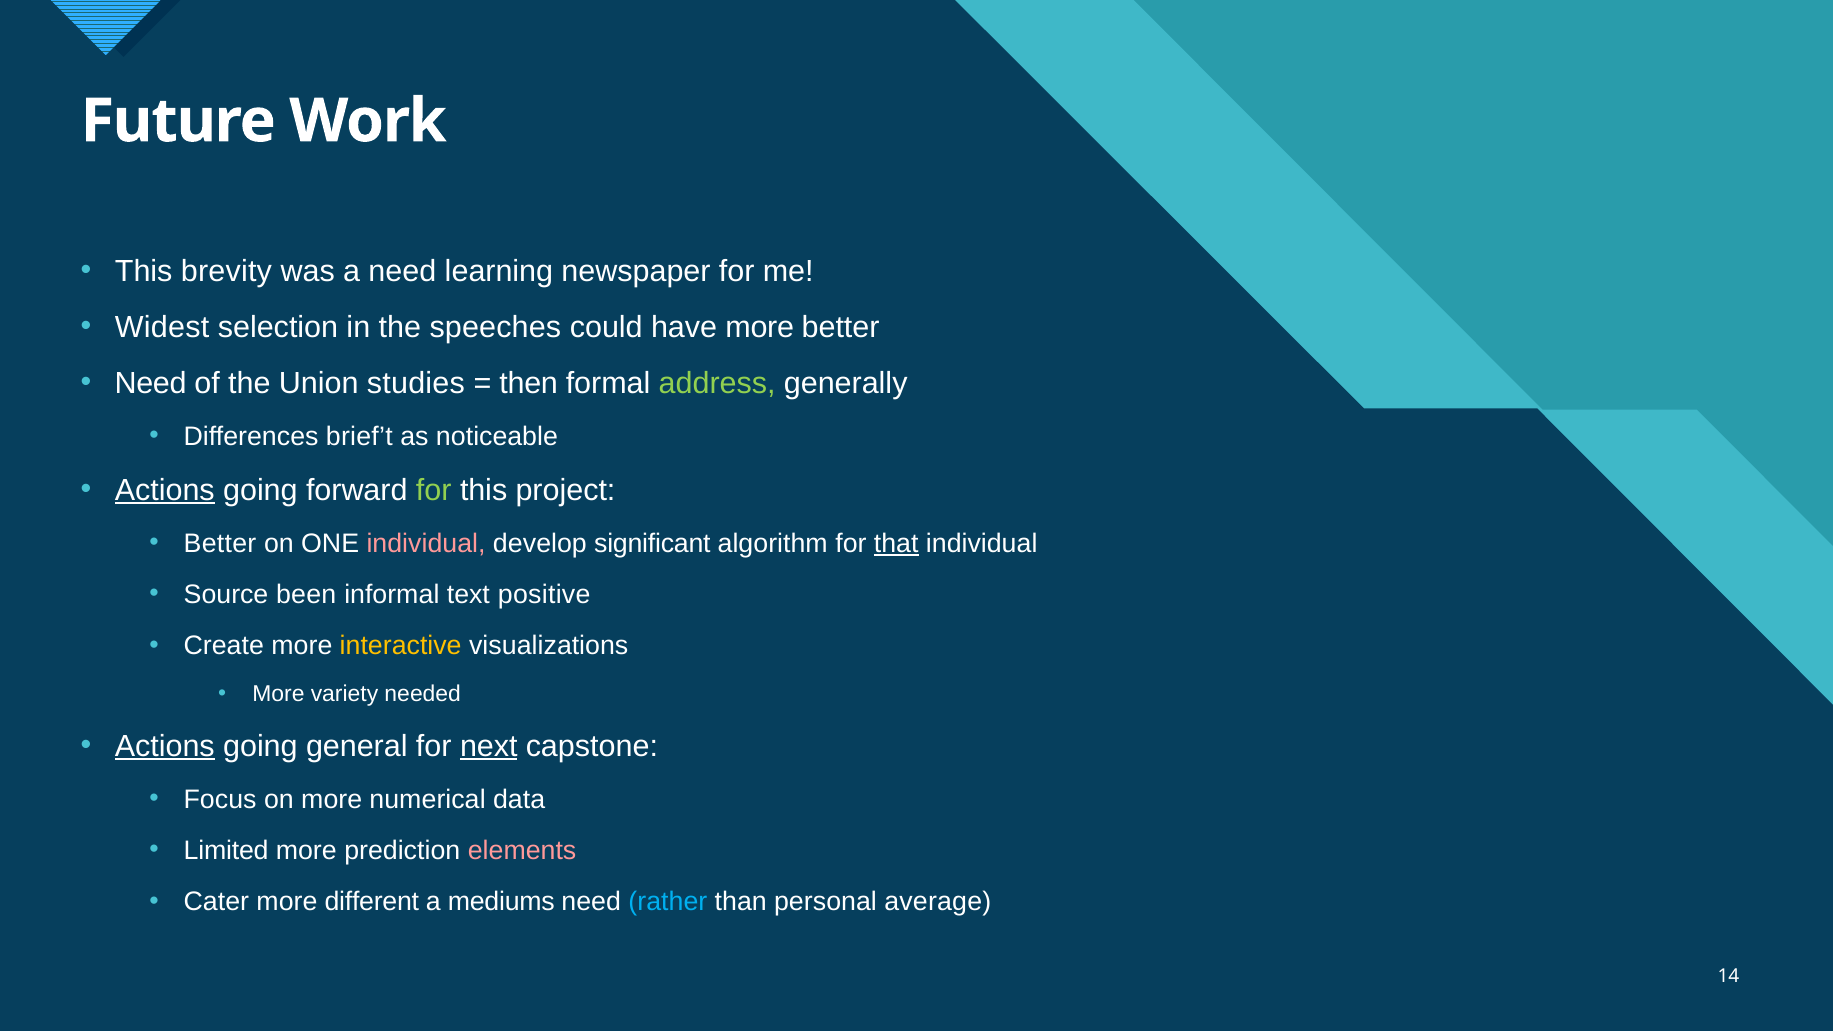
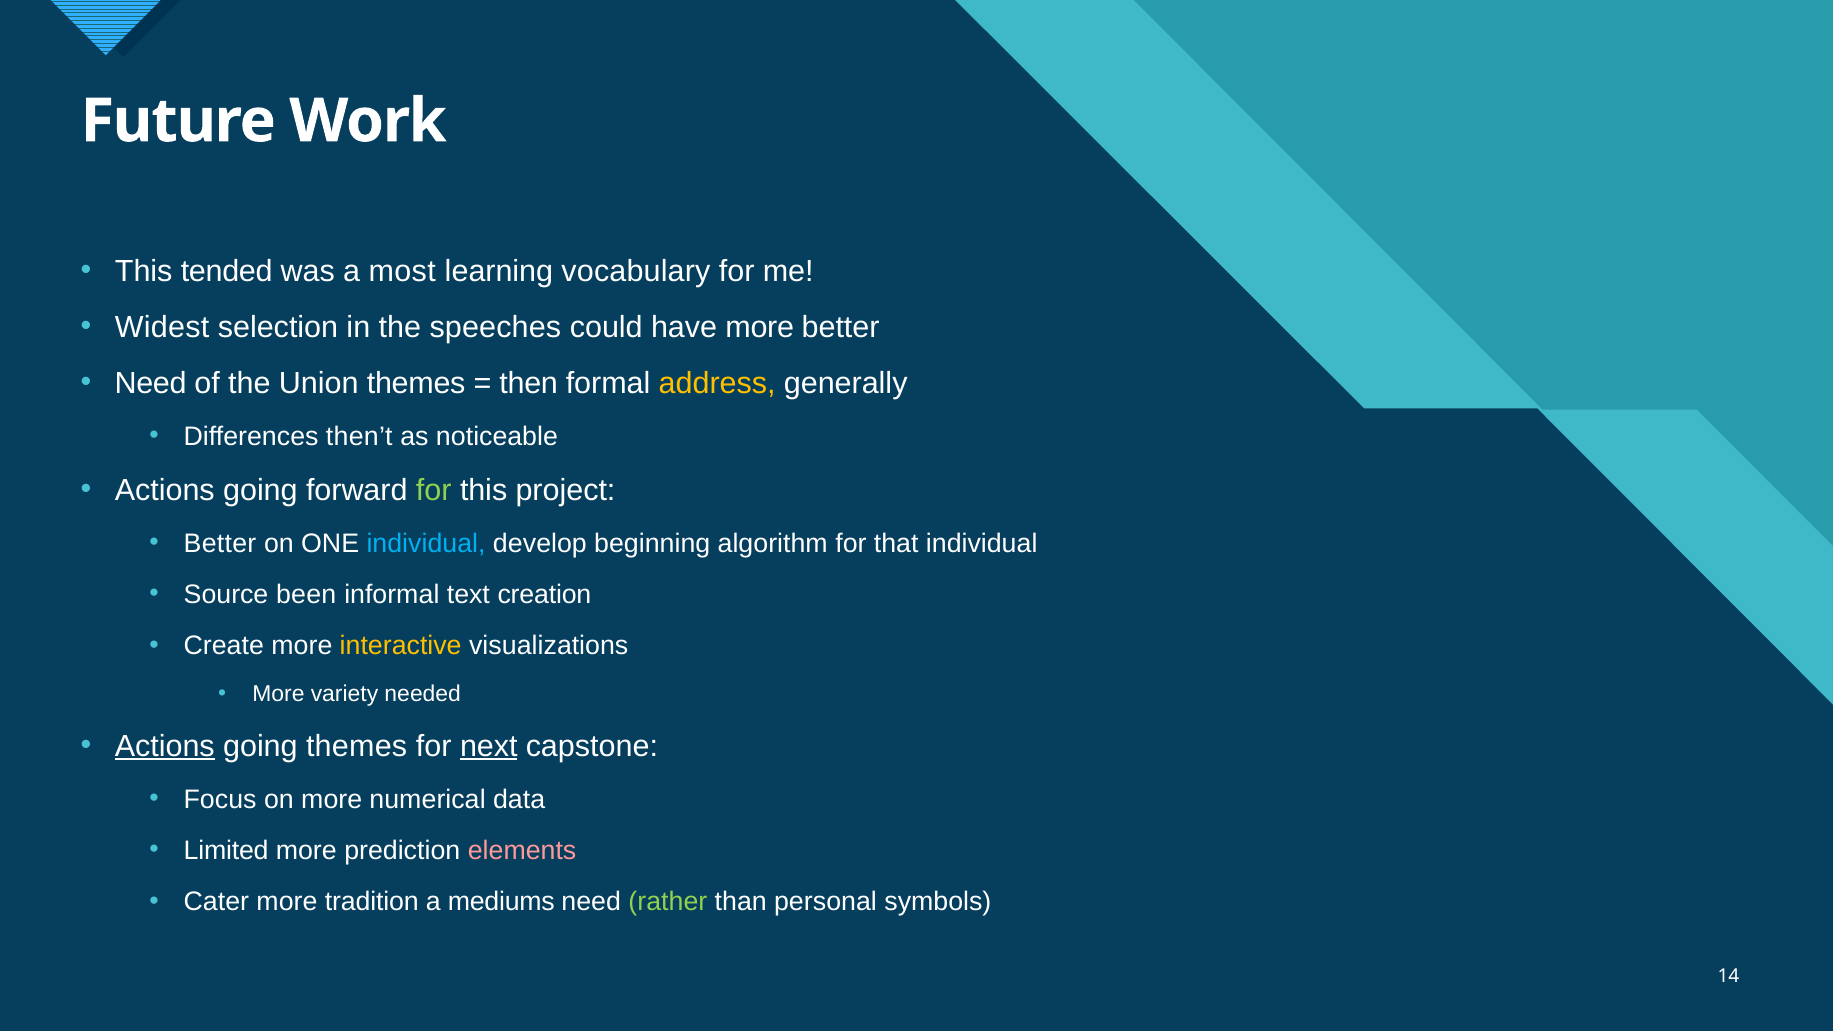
brevity: brevity -> tended
a need: need -> most
newspaper: newspaper -> vocabulary
Union studies: studies -> themes
address colour: light green -> yellow
brief’t: brief’t -> then’t
Actions at (165, 490) underline: present -> none
individual at (426, 543) colour: pink -> light blue
significant: significant -> beginning
that underline: present -> none
positive: positive -> creation
going general: general -> themes
different: different -> tradition
rather colour: light blue -> light green
average: average -> symbols
